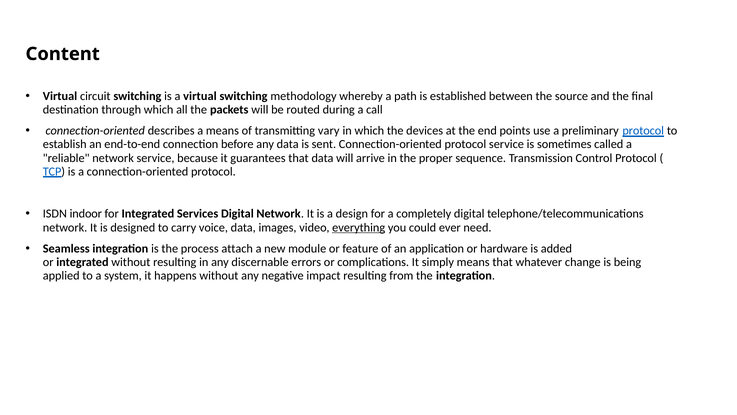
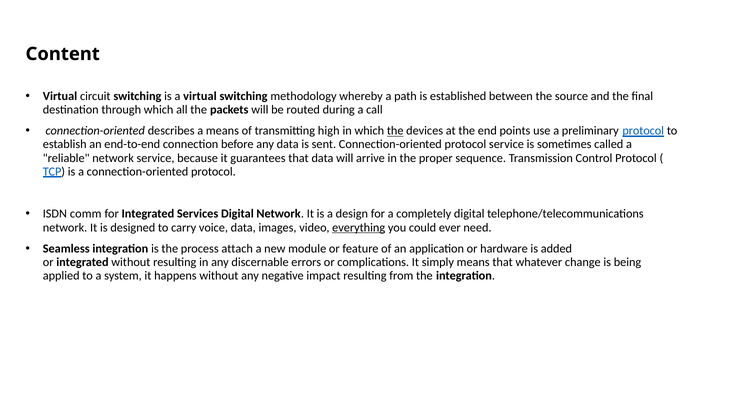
vary: vary -> high
the at (395, 131) underline: none -> present
indoor: indoor -> comm
